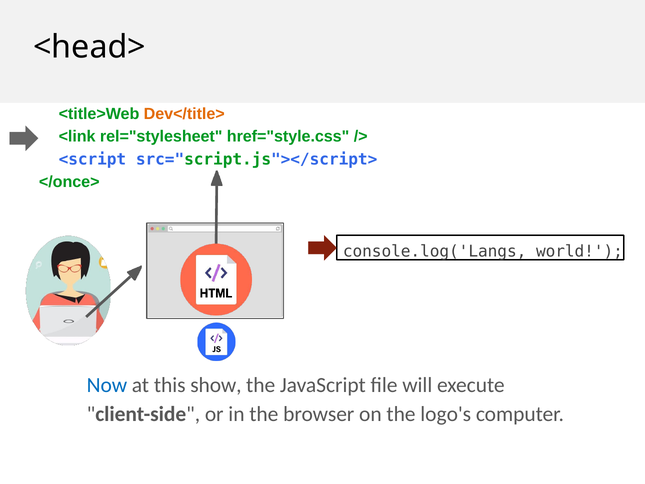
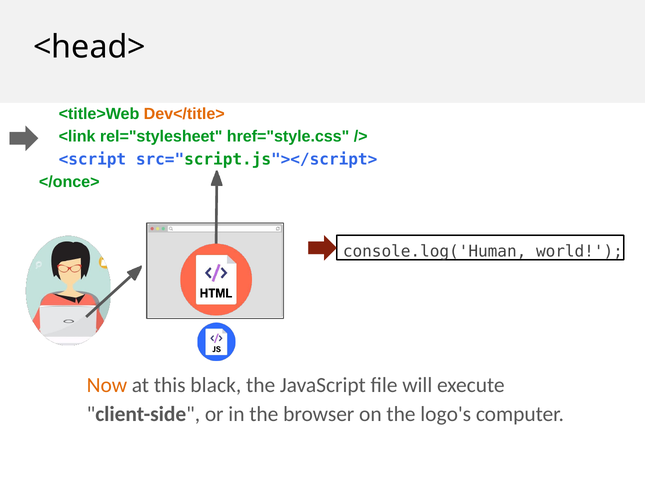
console.log('Langs: console.log('Langs -> console.log('Human
Now colour: blue -> orange
show: show -> black
